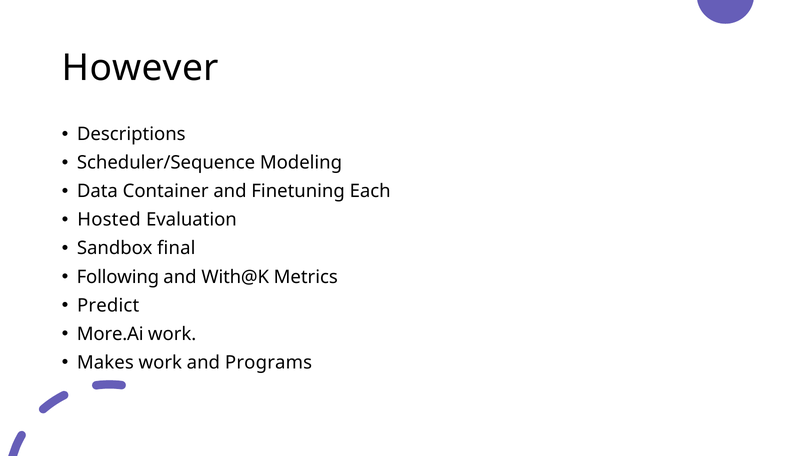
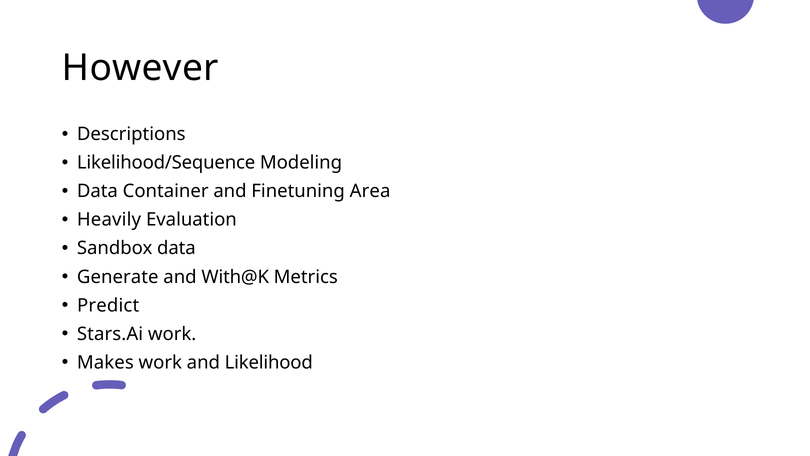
Scheduler/Sequence: Scheduler/Sequence -> Likelihood/Sequence
Each: Each -> Area
Hosted: Hosted -> Heavily
Sandbox final: final -> data
Following: Following -> Generate
More.Ai: More.Ai -> Stars.Ai
Programs: Programs -> Likelihood
